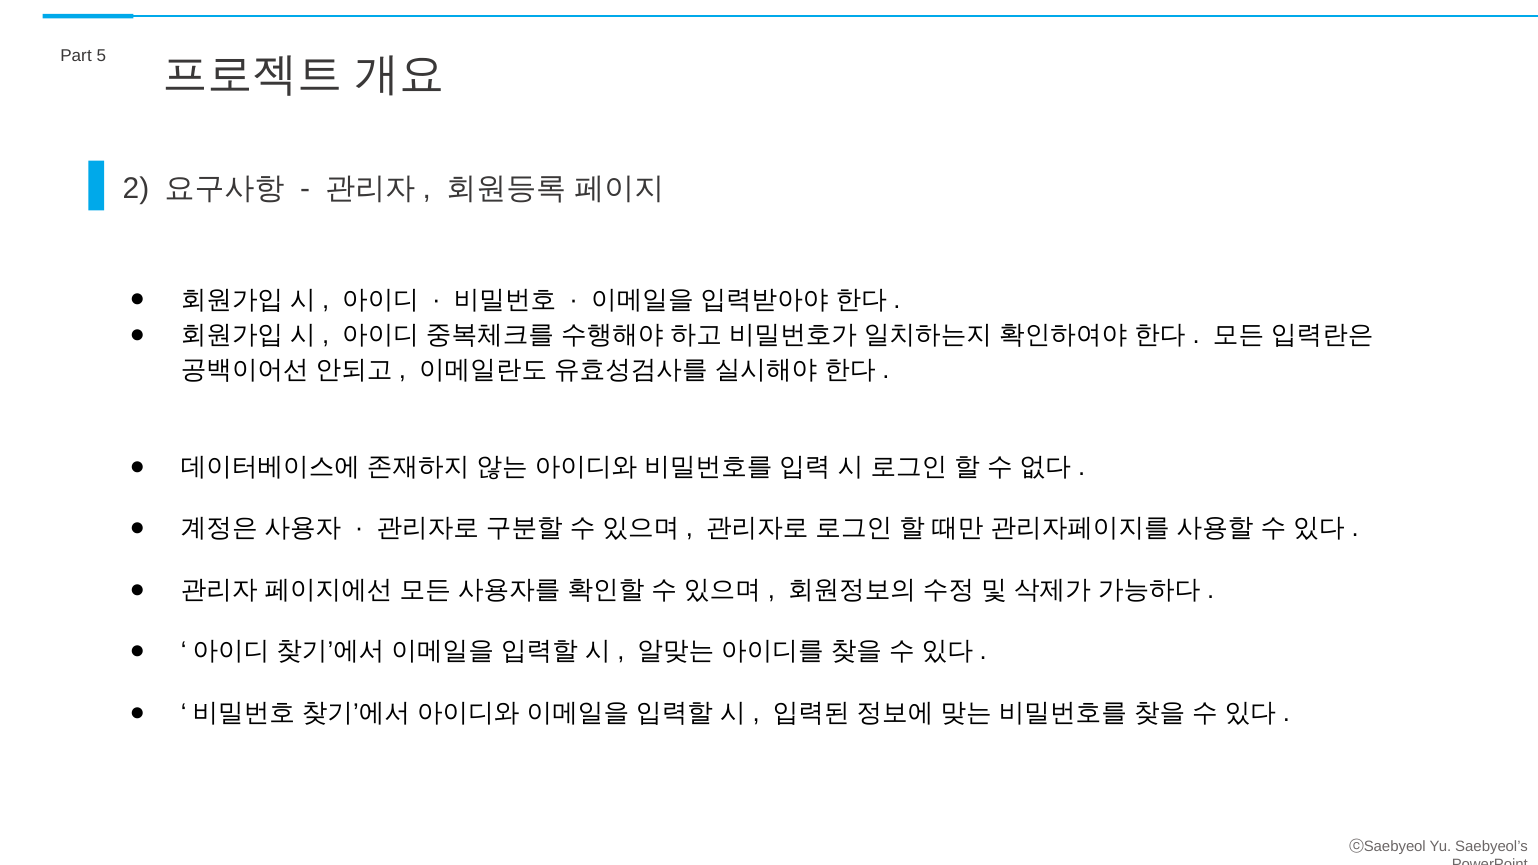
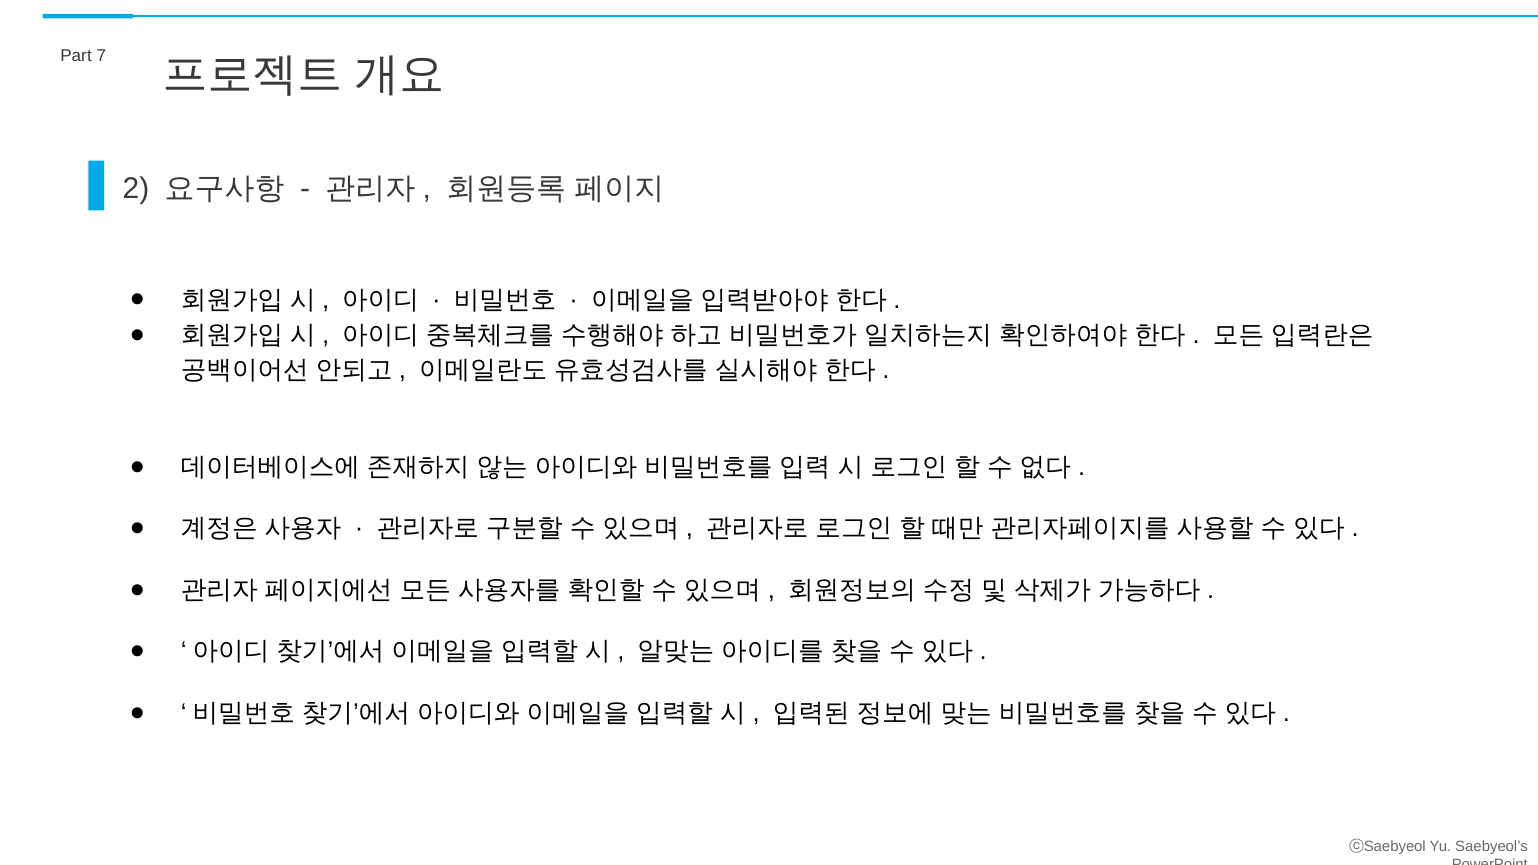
5: 5 -> 7
